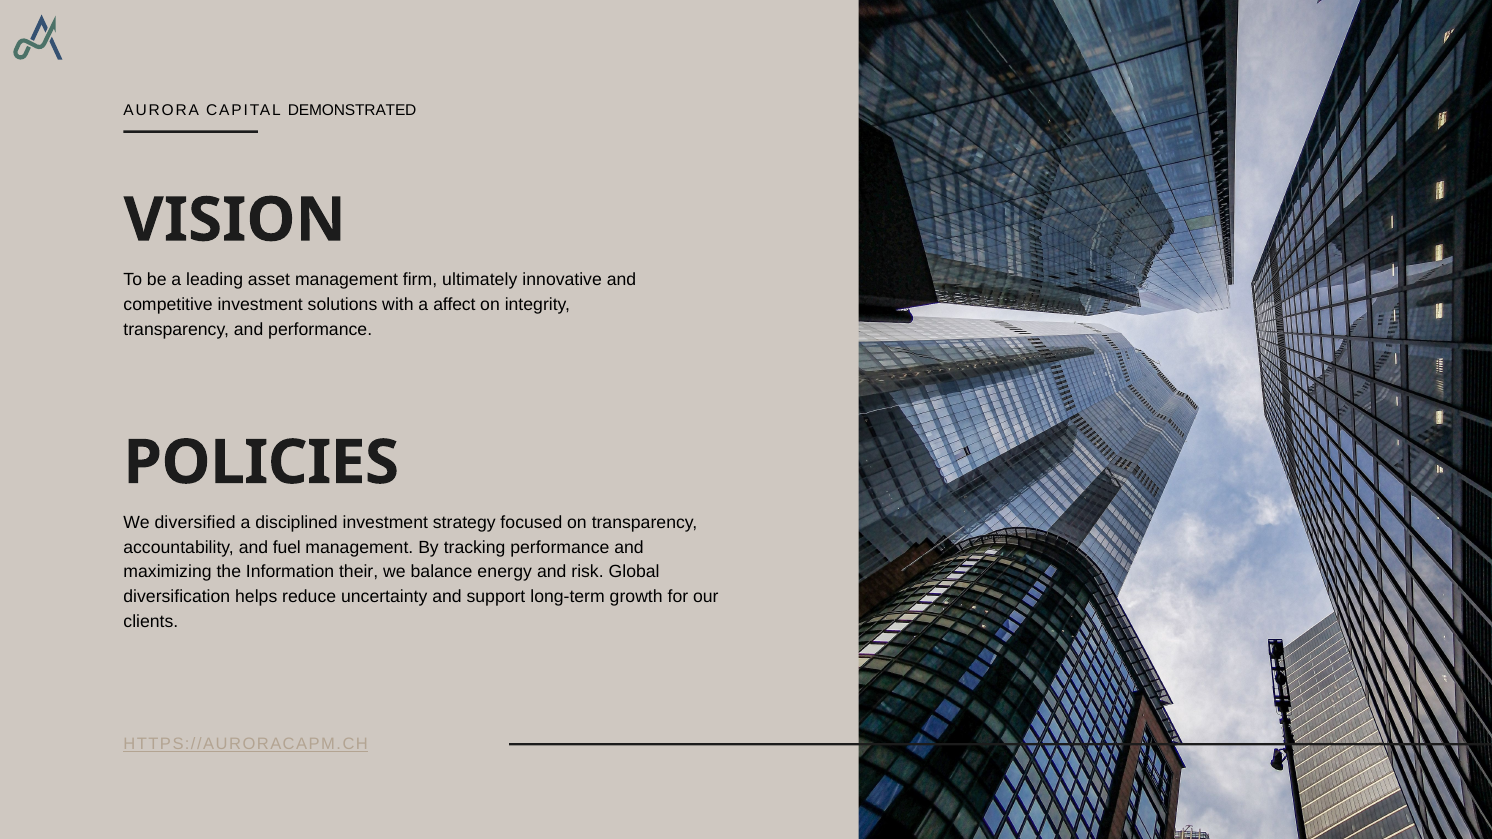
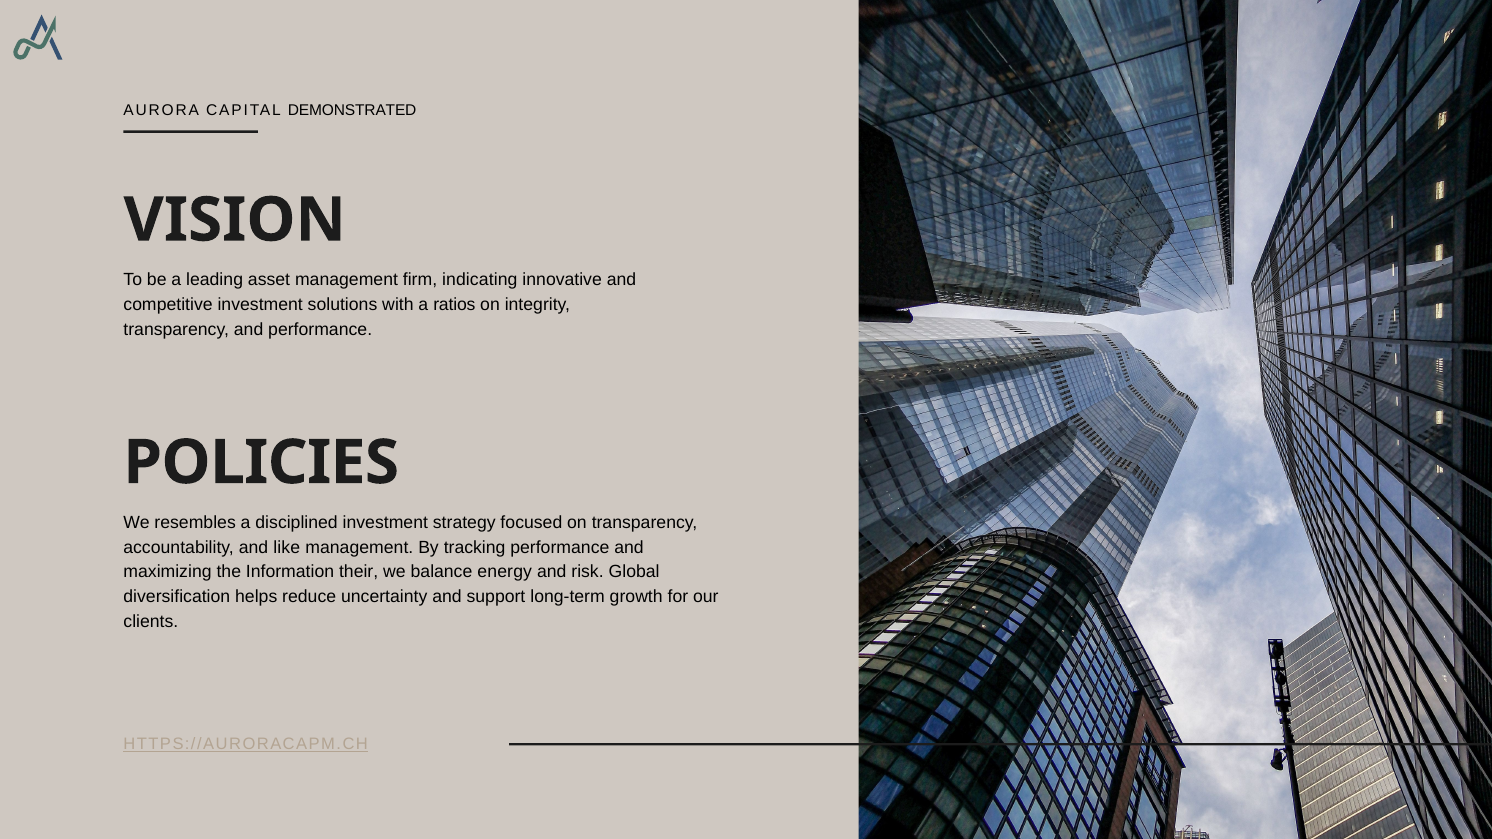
ultimately: ultimately -> indicating
affect: affect -> ratios
diversified: diversified -> resembles
fuel: fuel -> like
